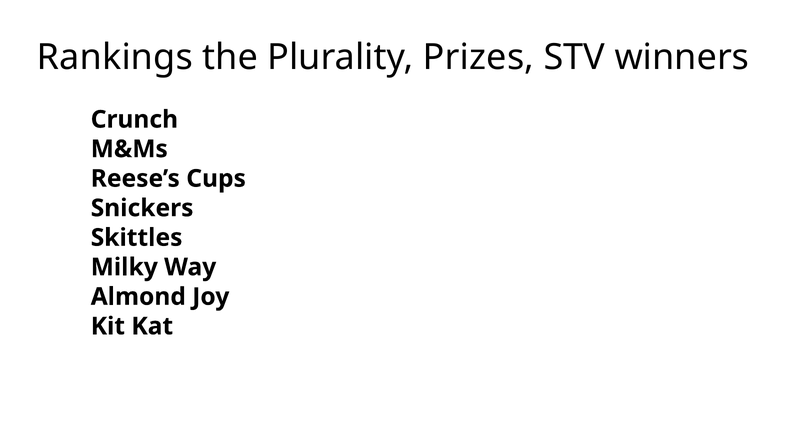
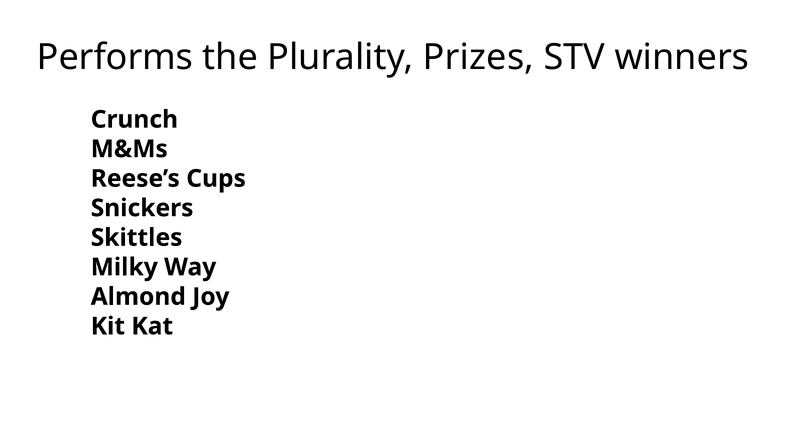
Rankings: Rankings -> Performs
